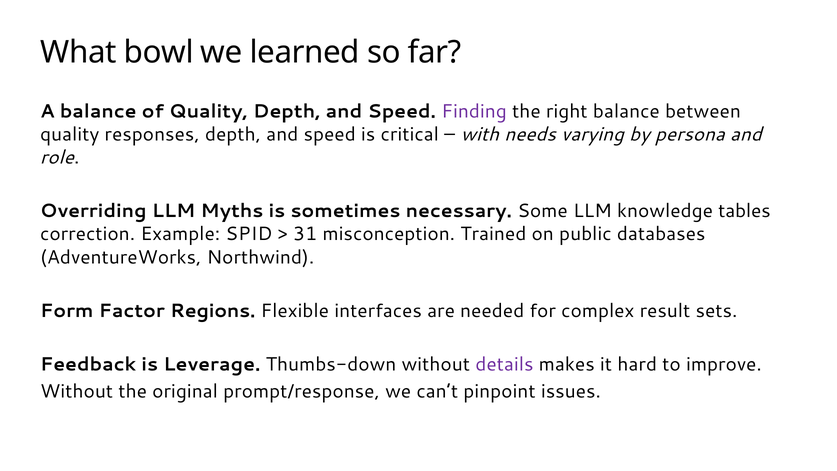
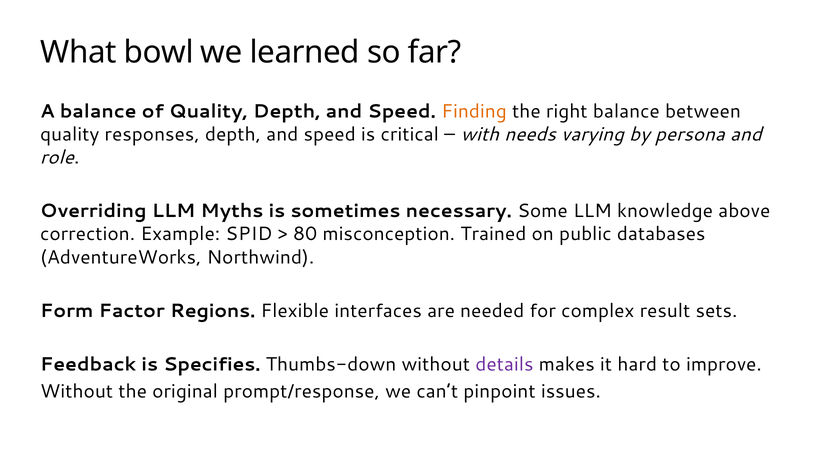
Finding colour: purple -> orange
tables: tables -> above
31: 31 -> 80
Leverage: Leverage -> Specifies
